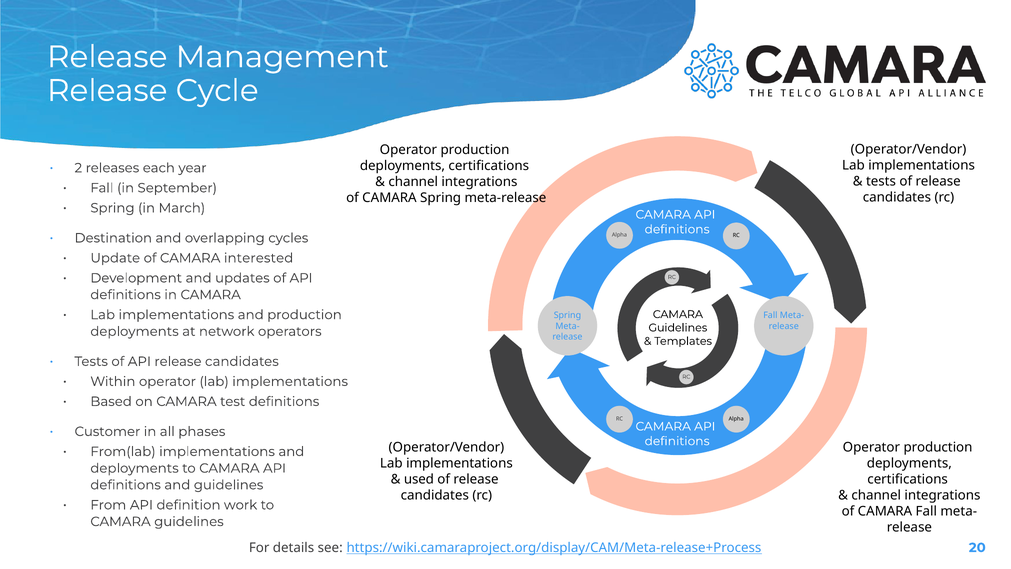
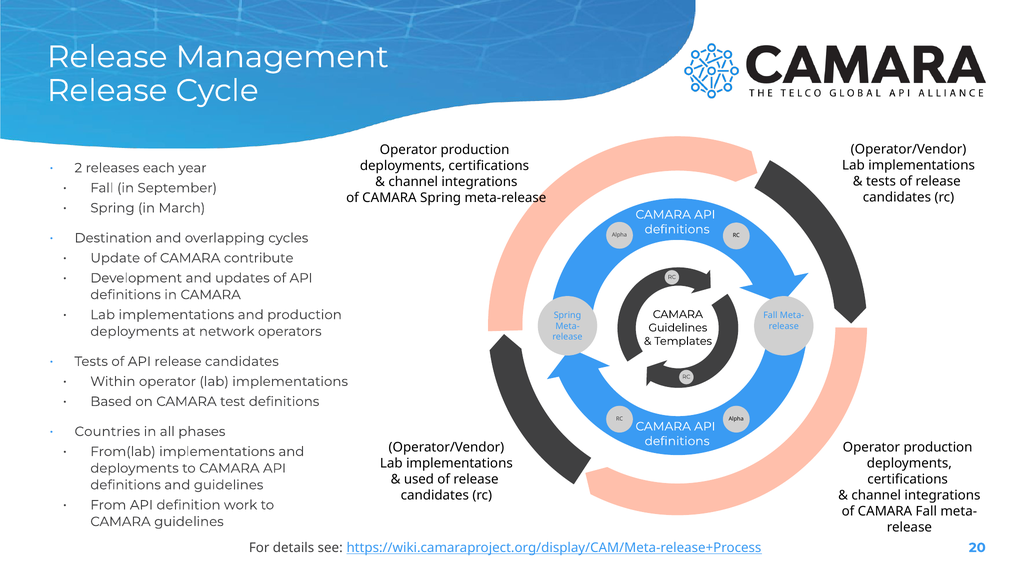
interested: interested -> contribute
Customer: Customer -> Countries
